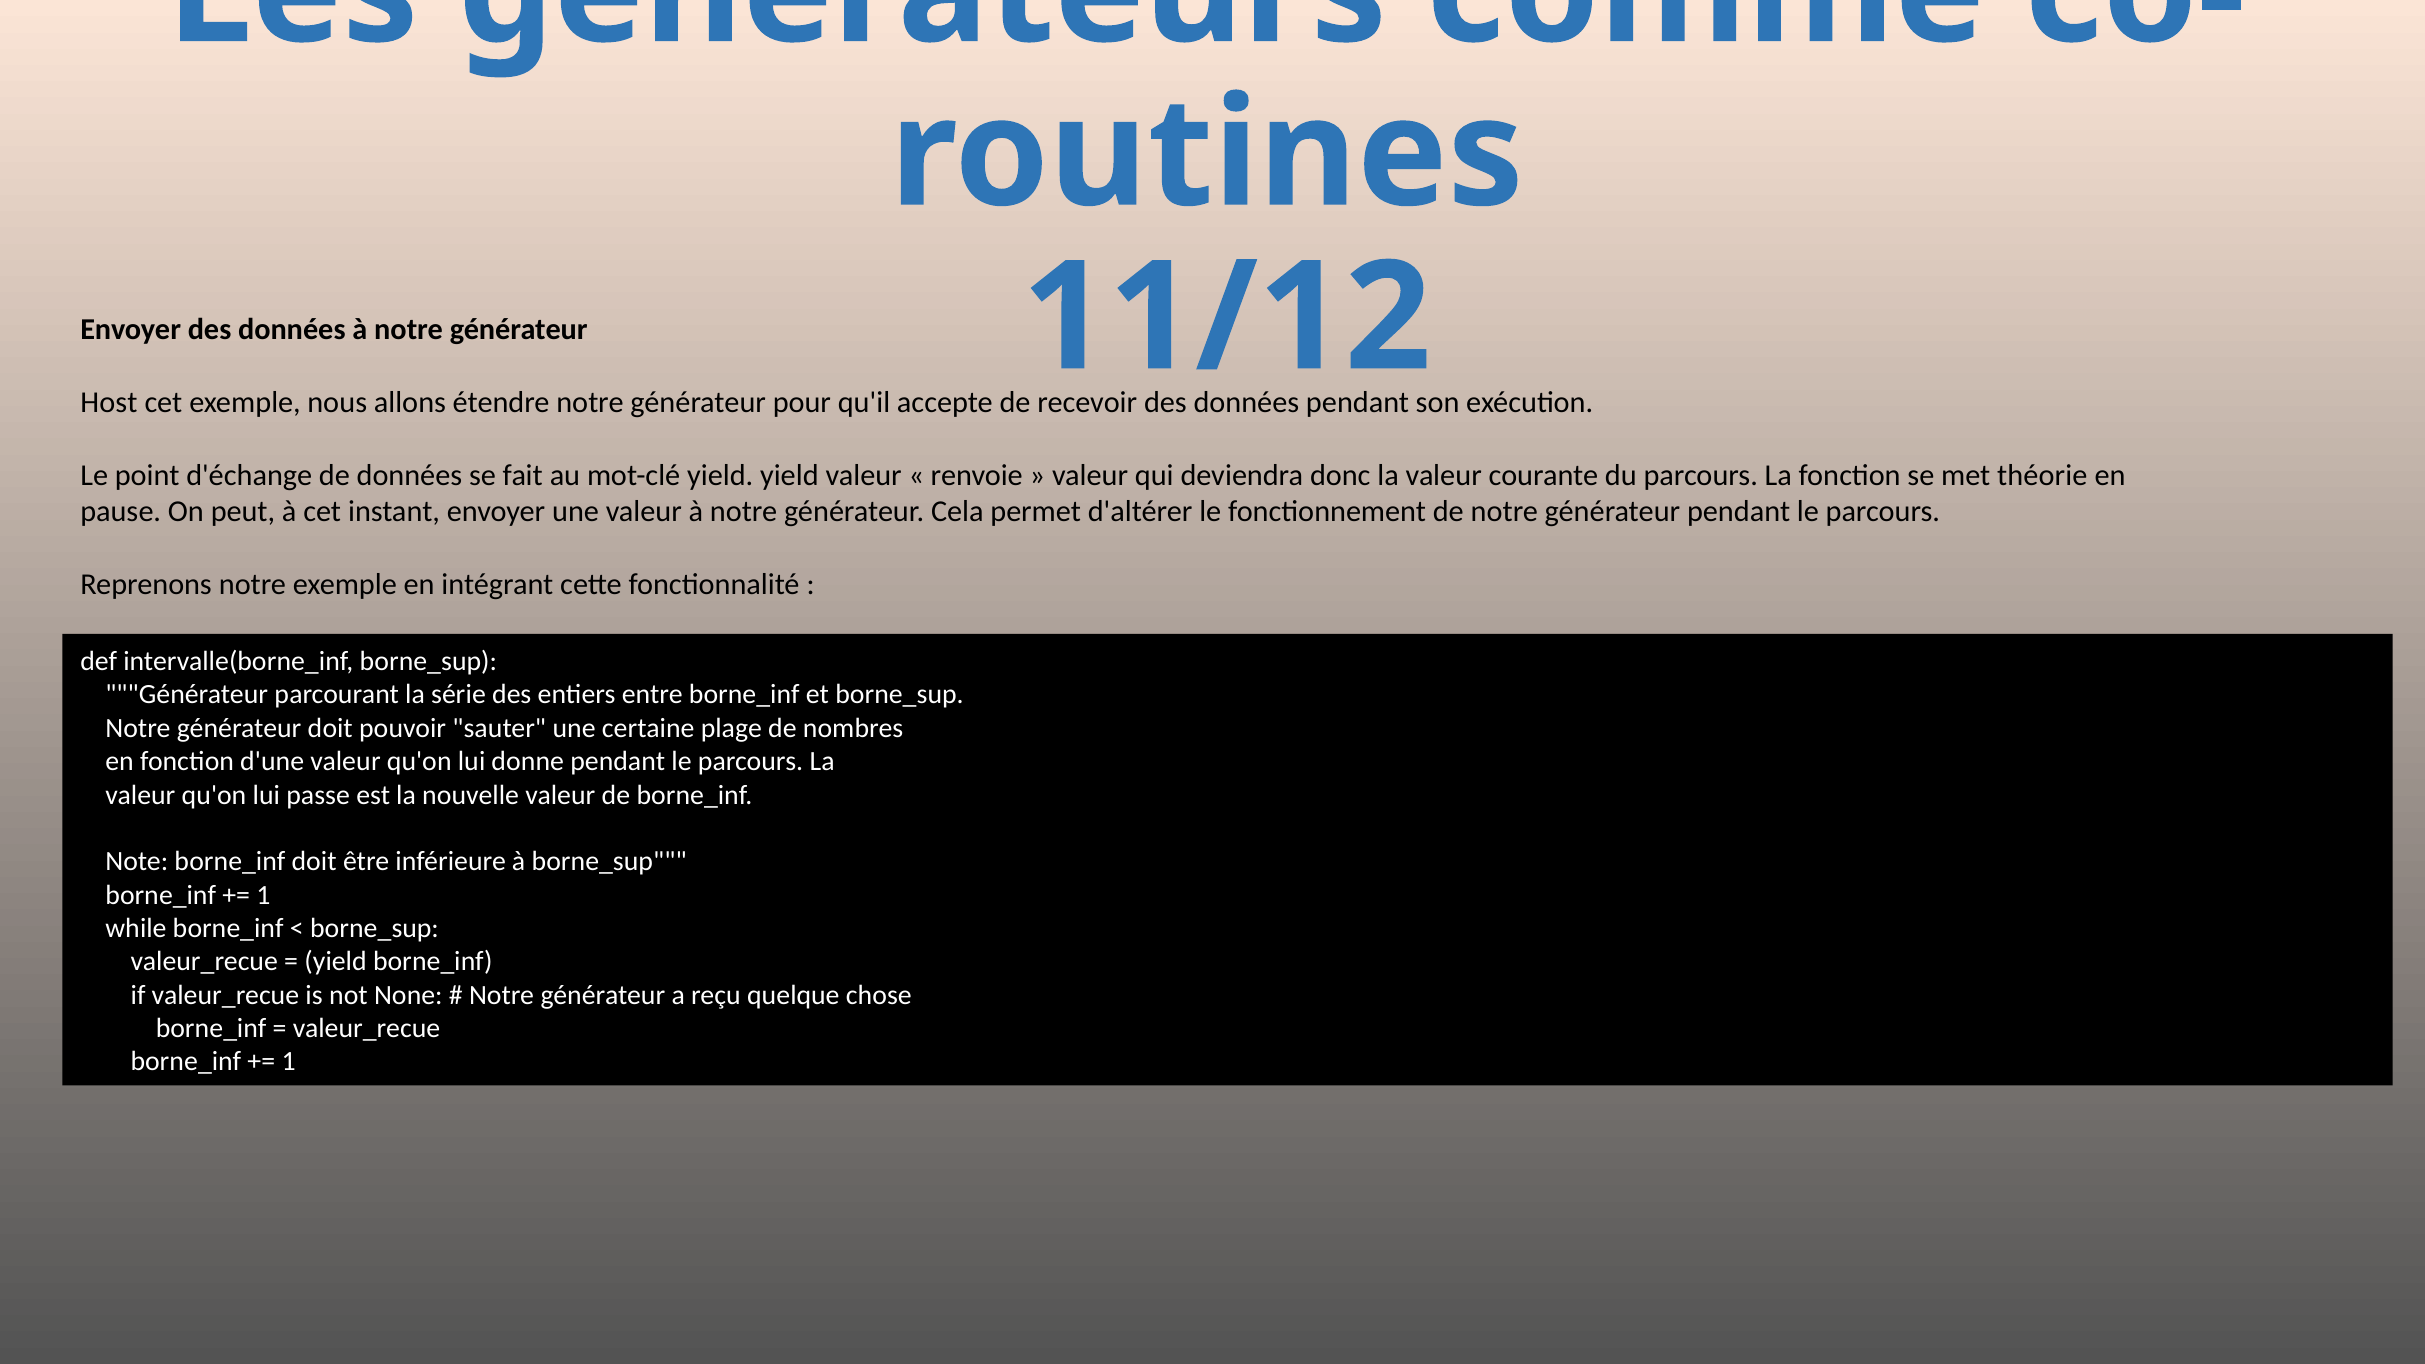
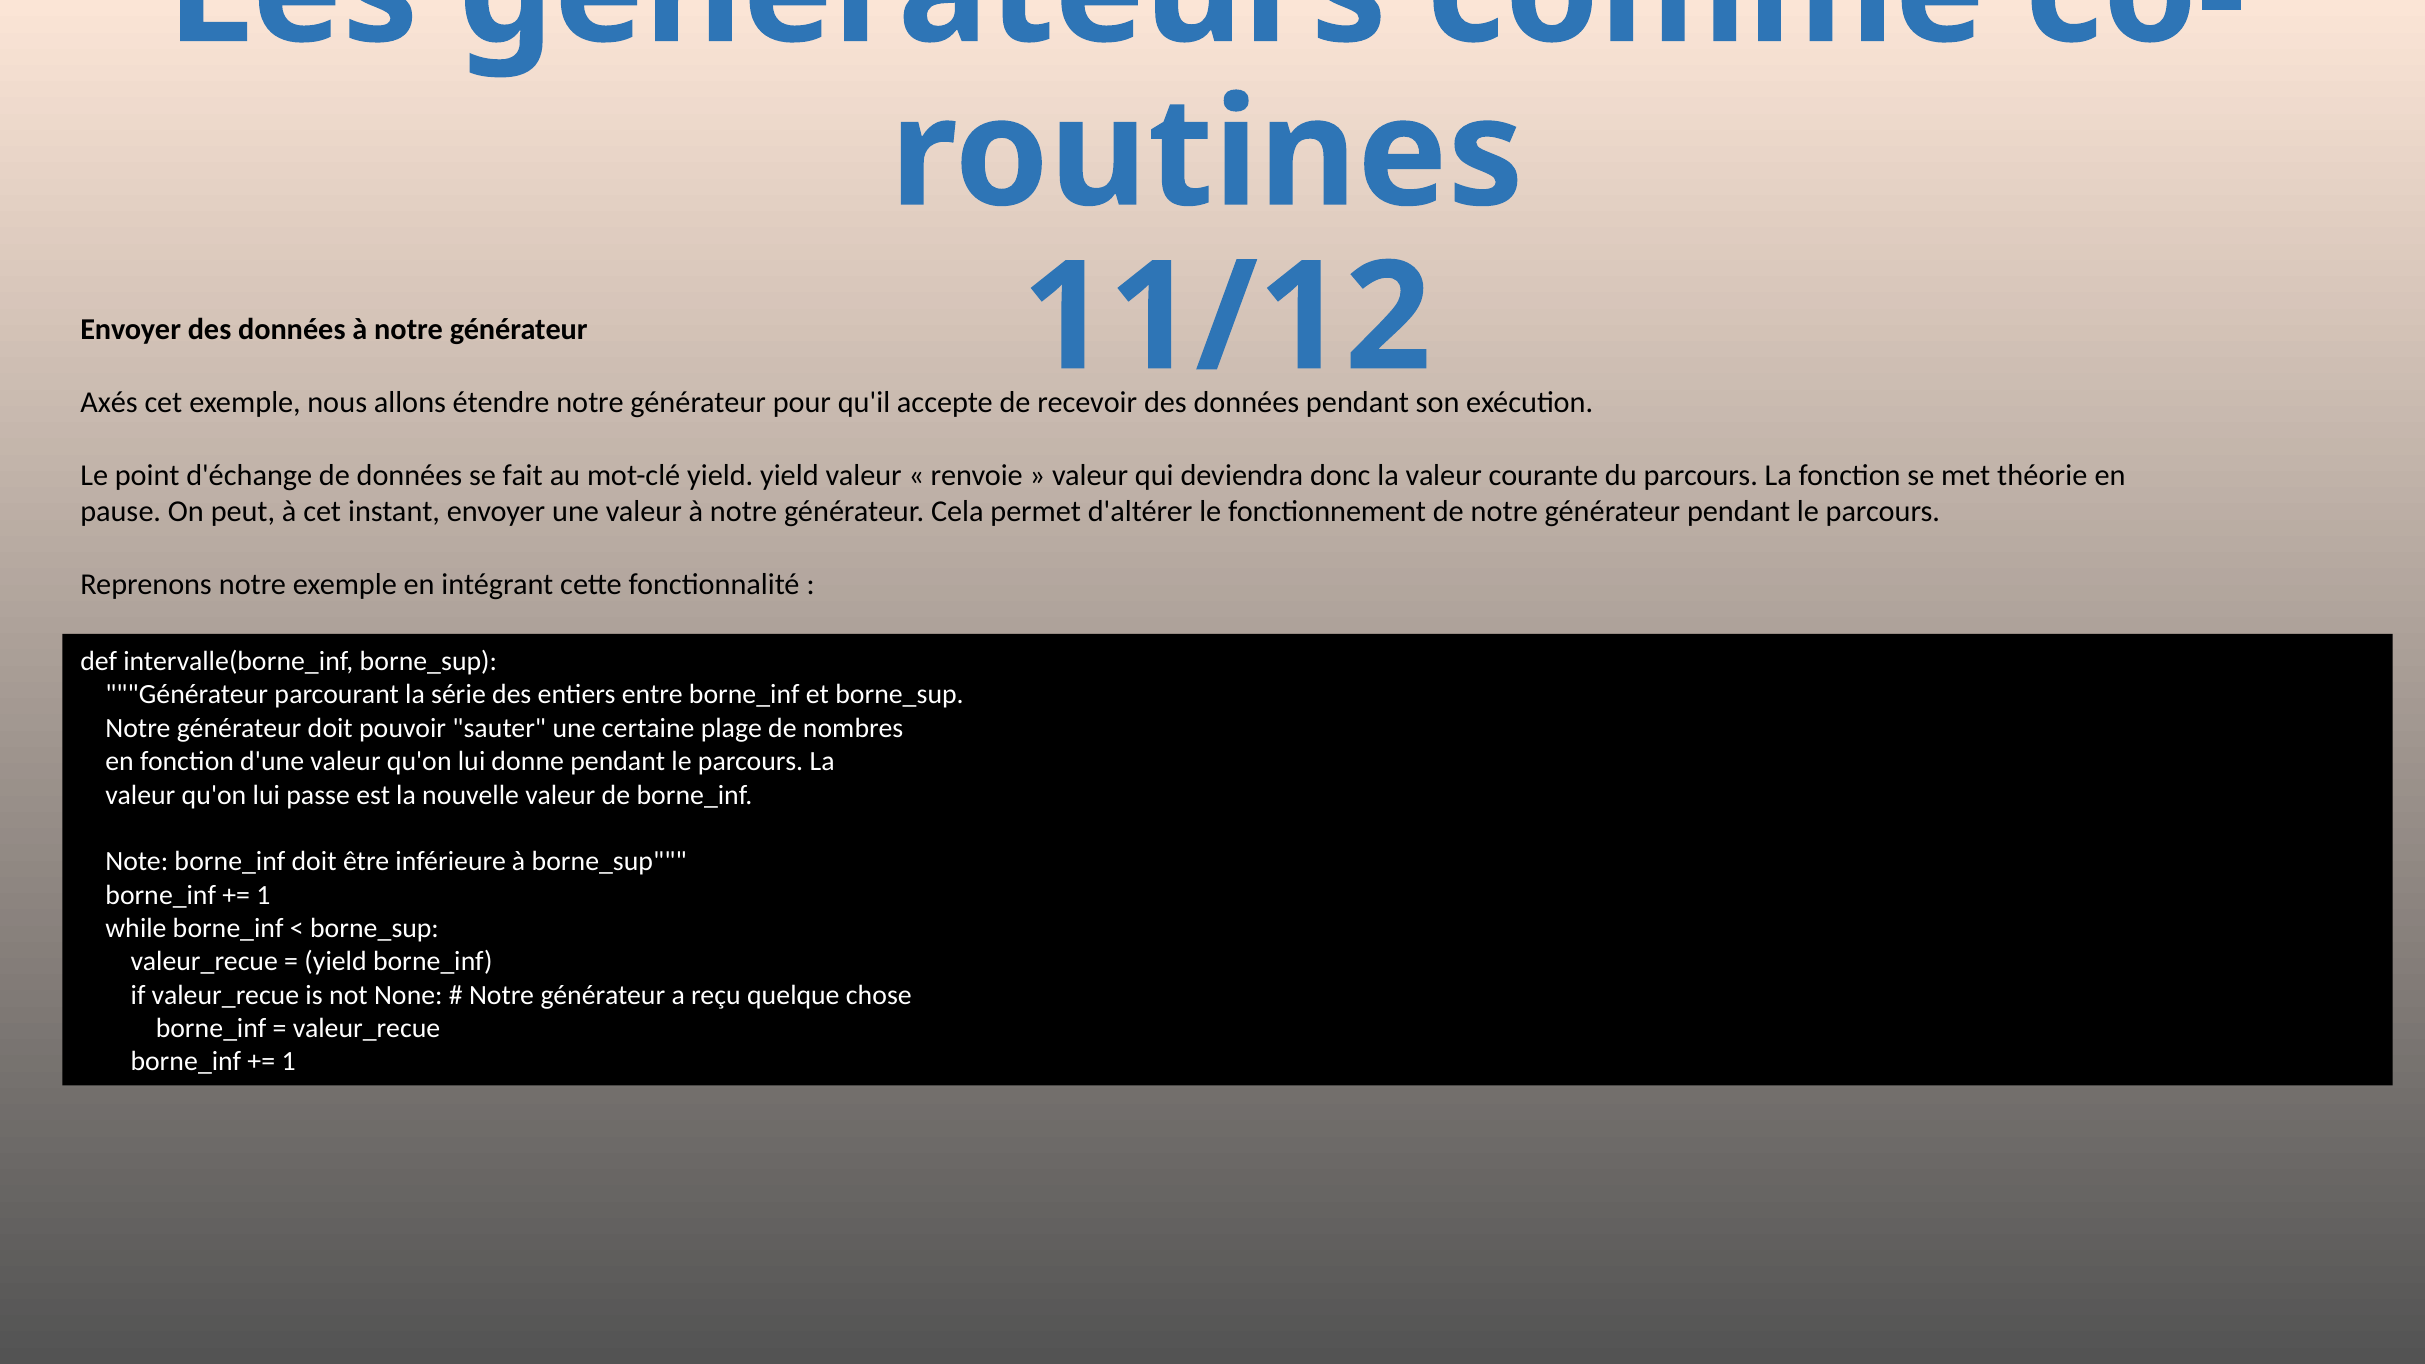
Host: Host -> Axés
